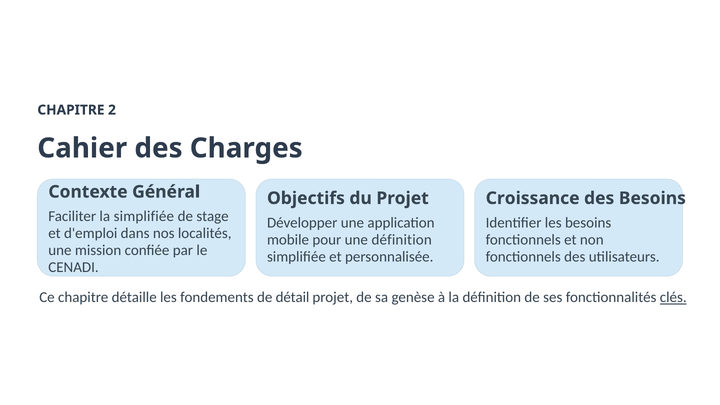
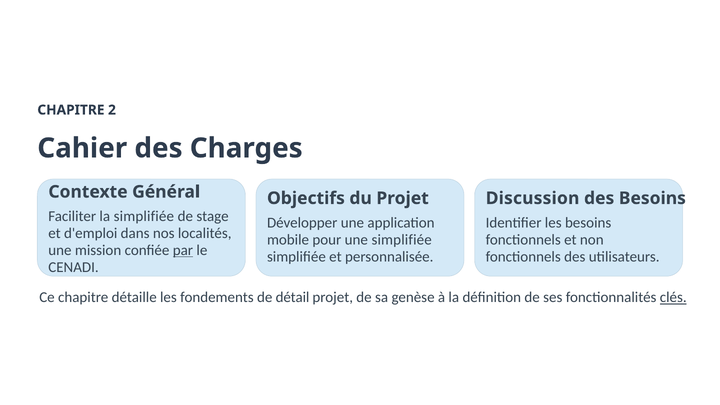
Croissance: Croissance -> Discussion
une définition: définition -> simplifiée
par underline: none -> present
